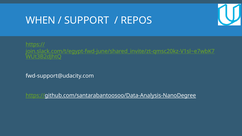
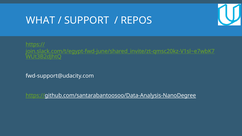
WHEN: WHEN -> WHAT
